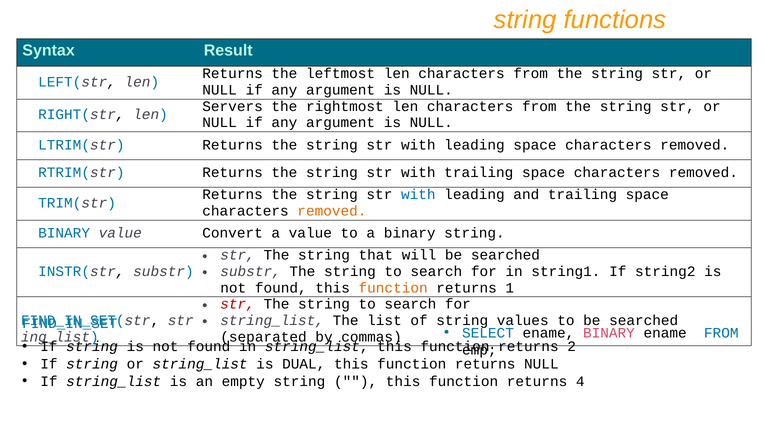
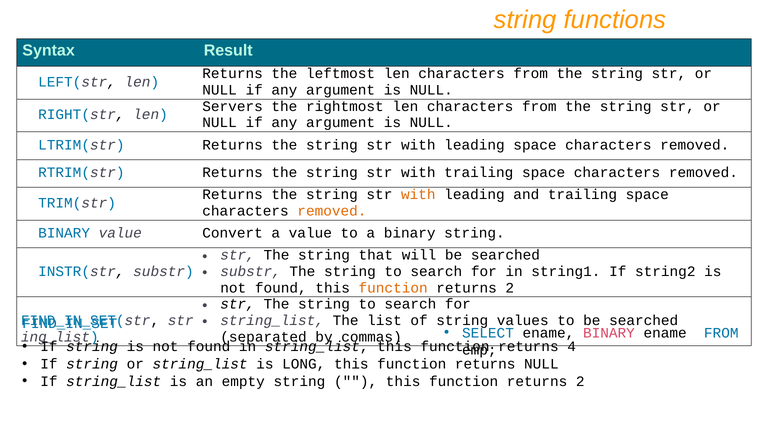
with at (418, 195) colour: blue -> orange
1 at (510, 288): 1 -> 2
str at (238, 304) colour: red -> black
2: 2 -> 4
DUAL: DUAL -> LONG
4 at (580, 381): 4 -> 2
